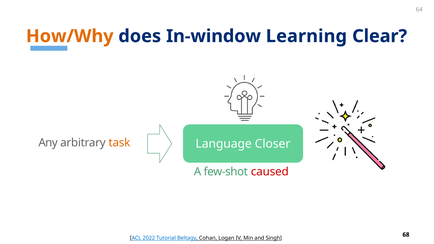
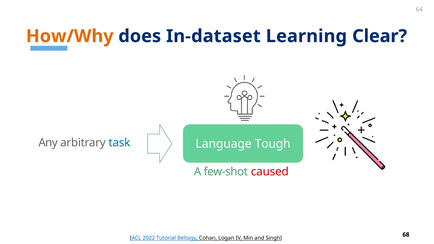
In-window: In-window -> In-dataset
task colour: orange -> blue
Closer: Closer -> Tough
